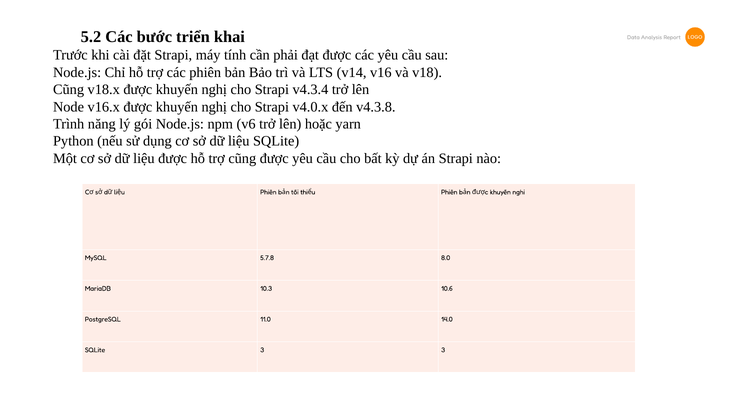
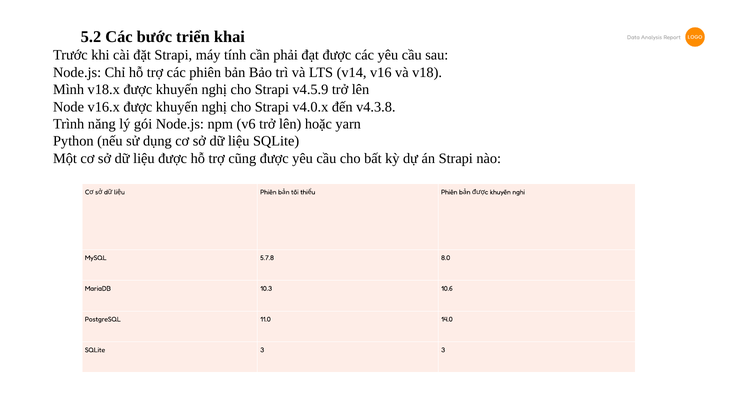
Cũng at (69, 90): Cũng -> Mình
v4.3.4: v4.3.4 -> v4.5.9
